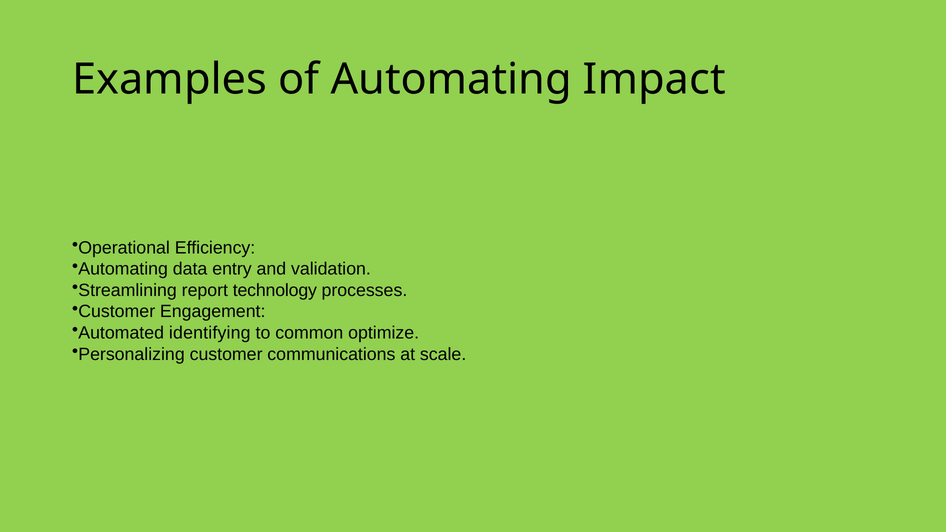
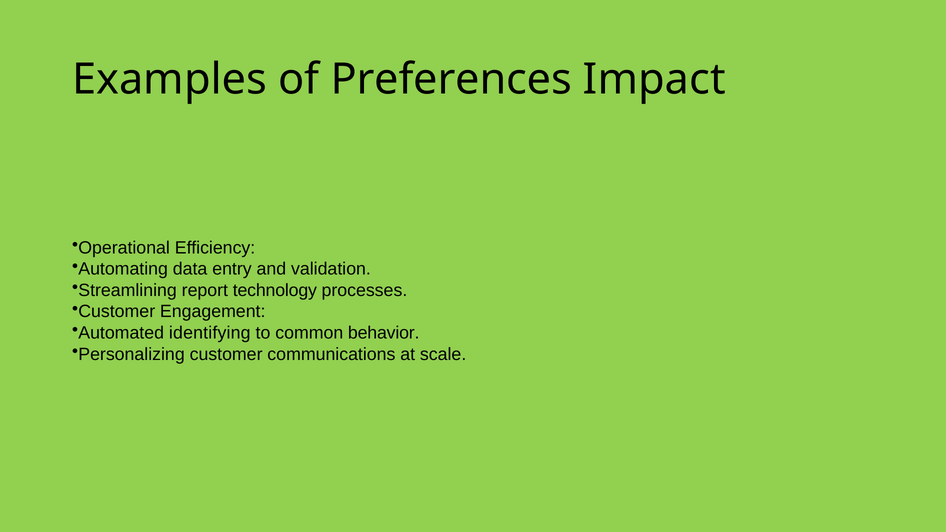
of Automating: Automating -> Preferences
optimize: optimize -> behavior
